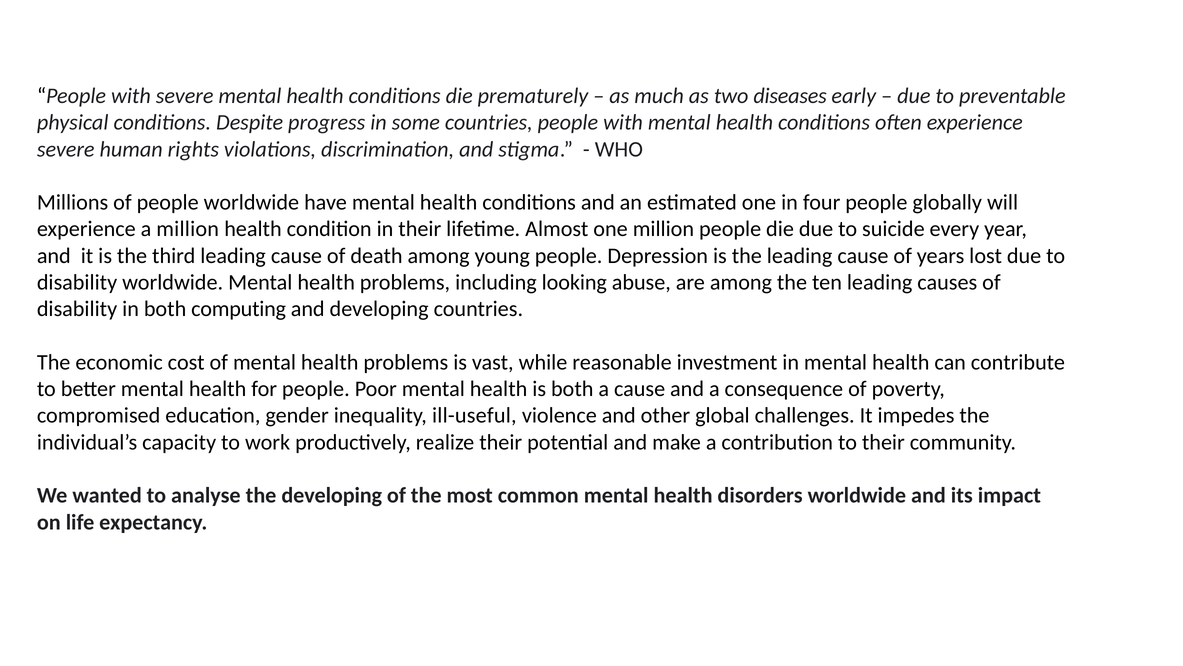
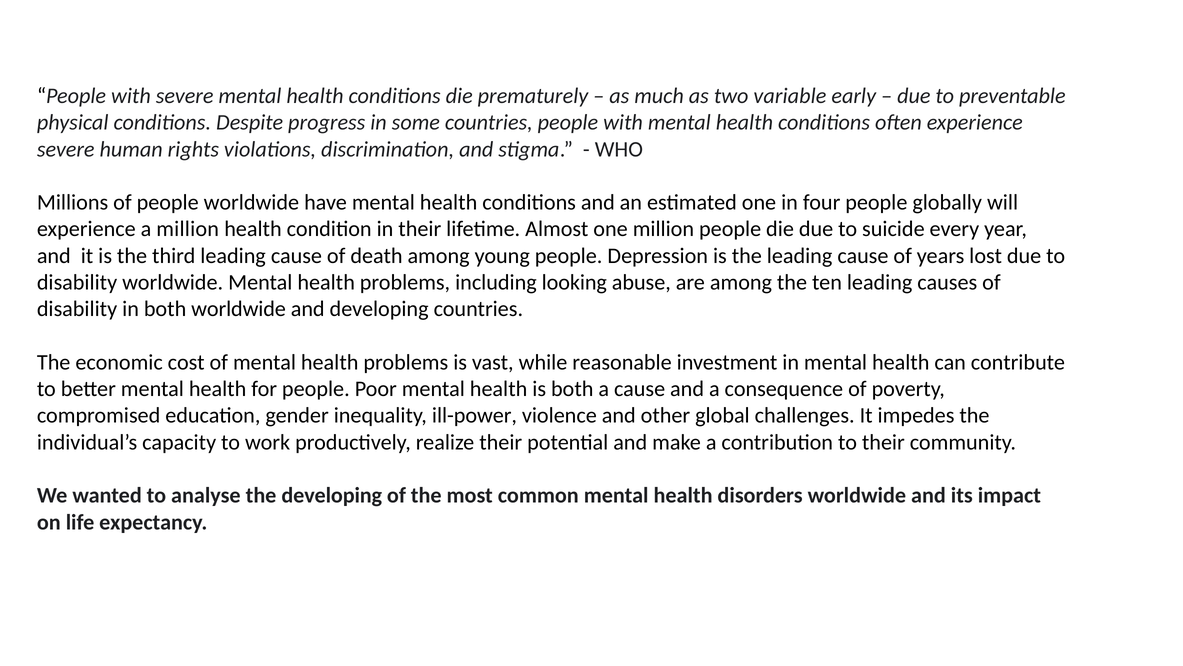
diseases: diseases -> variable
both computing: computing -> worldwide
ill-useful: ill-useful -> ill-power
